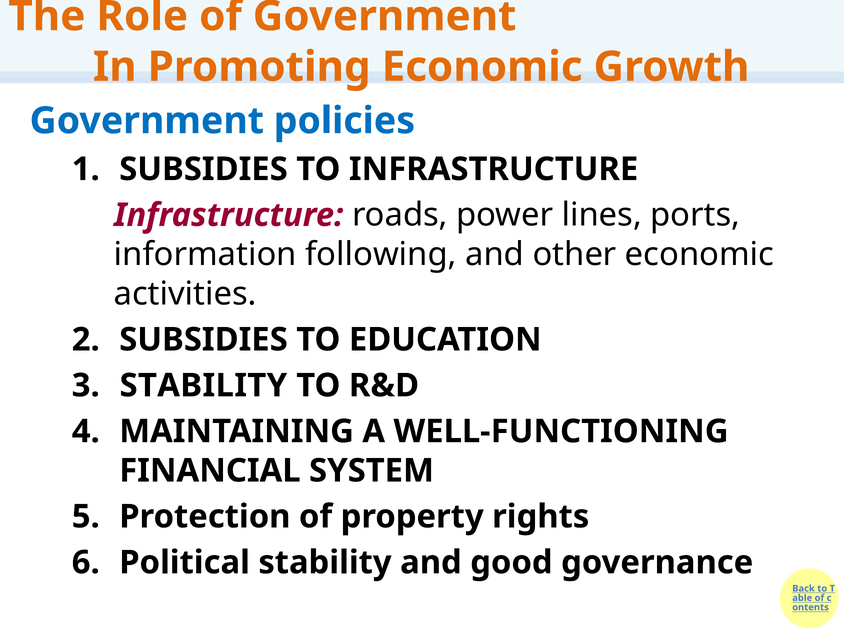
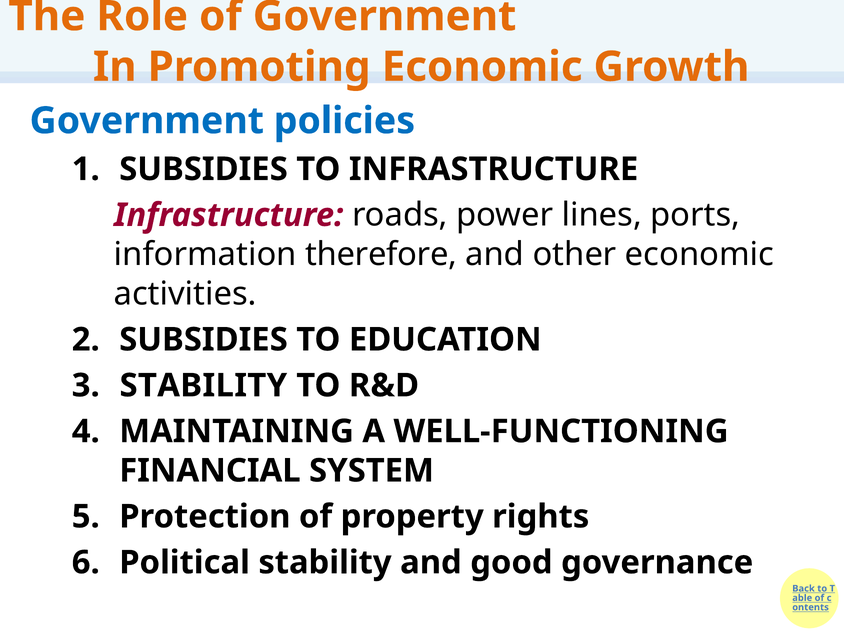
following: following -> therefore
